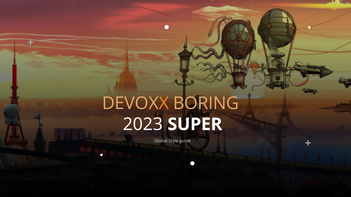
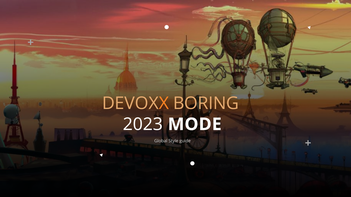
SUPER: SUPER -> MODE
